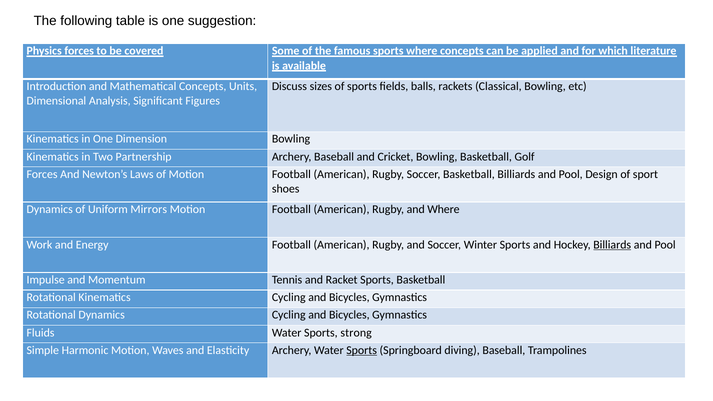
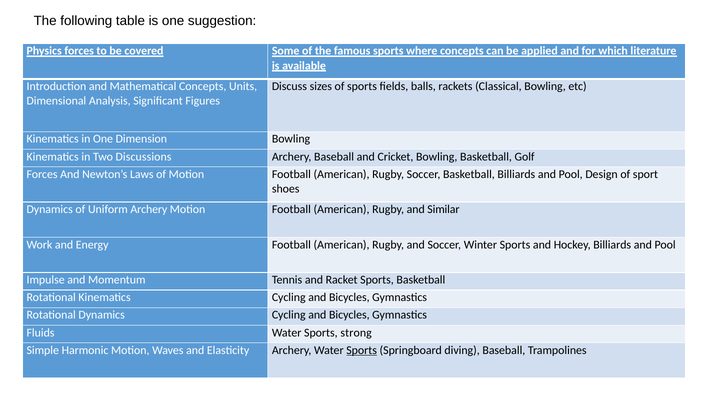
Partnership: Partnership -> Discussions
Uniform Mirrors: Mirrors -> Archery
and Where: Where -> Similar
Billiards at (612, 245) underline: present -> none
